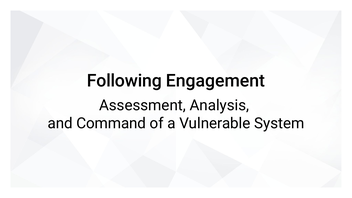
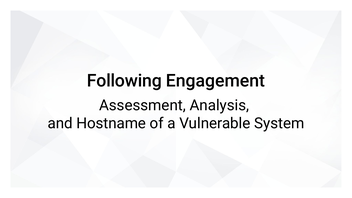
Command: Command -> Hostname
